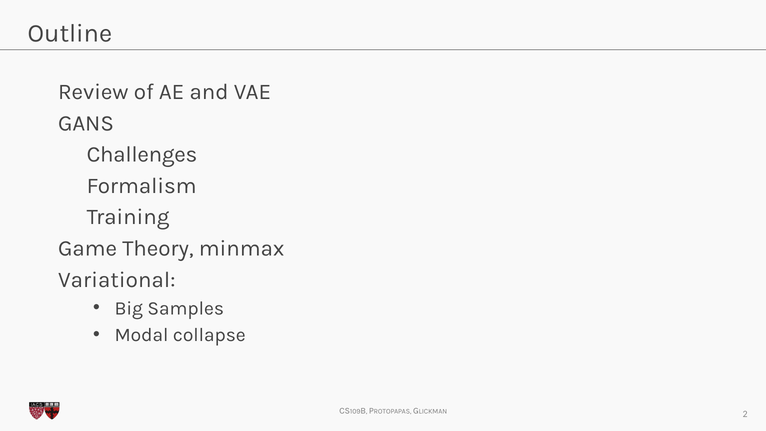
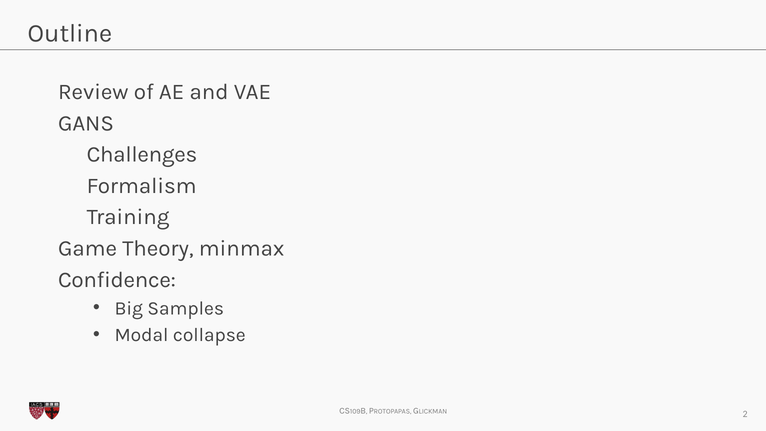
Variational: Variational -> Confidence
